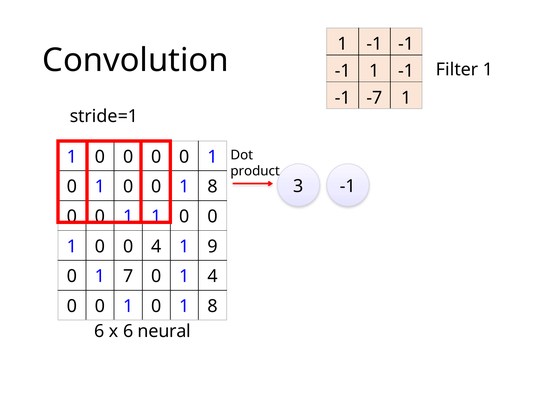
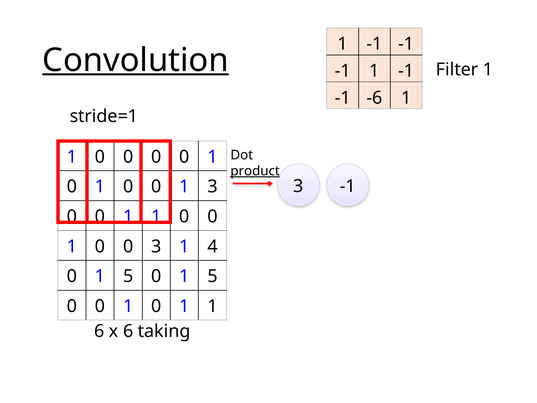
Convolution underline: none -> present
-7: -7 -> -6
product underline: none -> present
0 0 1 8: 8 -> 3
0 4: 4 -> 3
9: 9 -> 4
7 at (128, 276): 7 -> 5
4 at (213, 276): 4 -> 5
1 0 1 8: 8 -> 1
neural: neural -> taking
